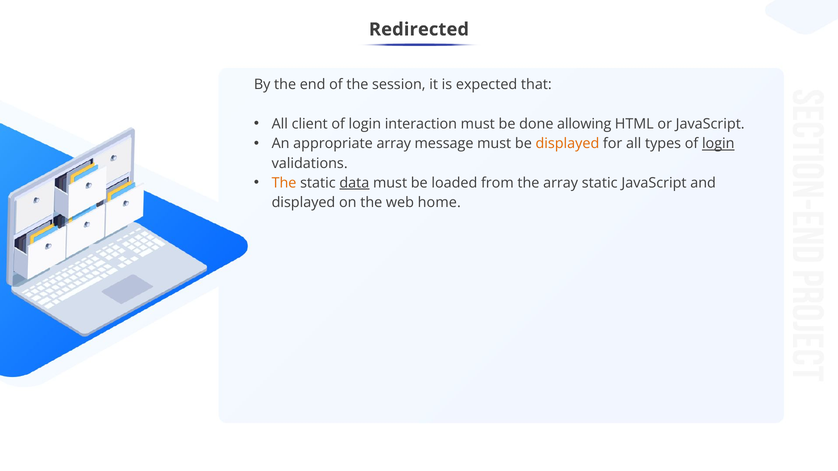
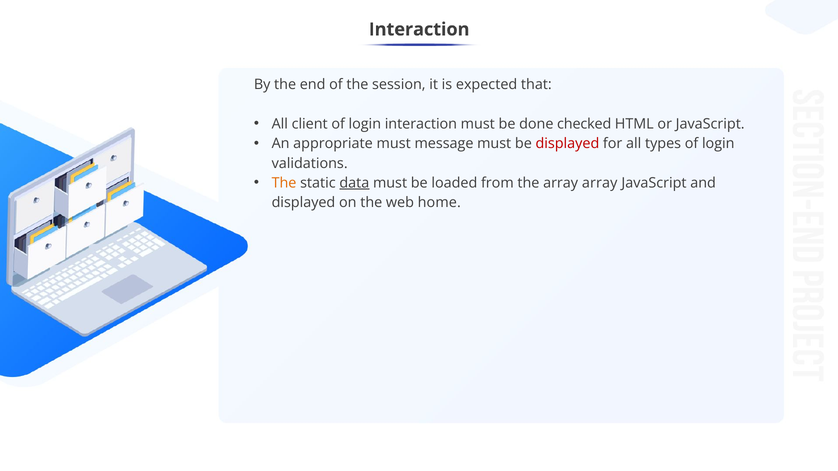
Redirected at (419, 29): Redirected -> Interaction
allowing: allowing -> checked
appropriate array: array -> must
displayed at (567, 144) colour: orange -> red
login at (718, 144) underline: present -> none
array static: static -> array
